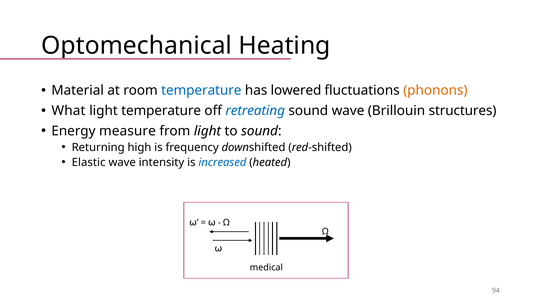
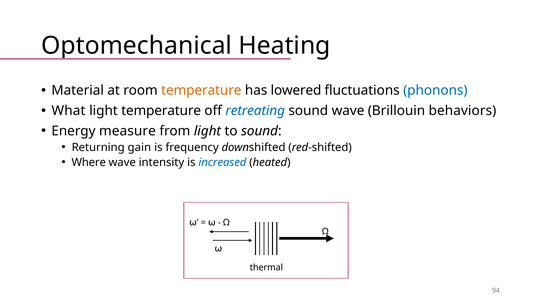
temperature at (201, 90) colour: blue -> orange
phonons colour: orange -> blue
structures: structures -> behaviors
high: high -> gain
Elastic: Elastic -> Where
medical: medical -> thermal
